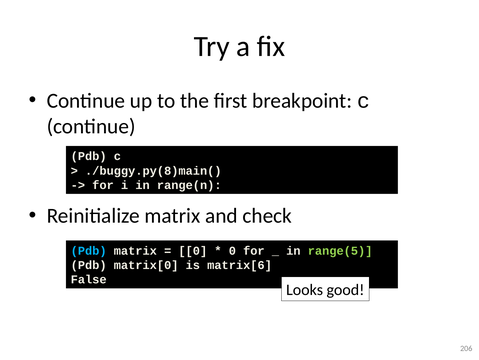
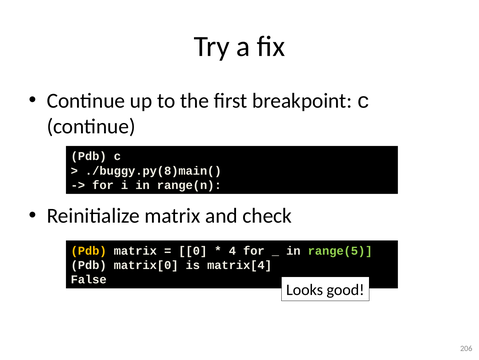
Pdb at (89, 250) colour: light blue -> yellow
0 at (232, 250): 0 -> 4
matrix[6: matrix[6 -> matrix[4
